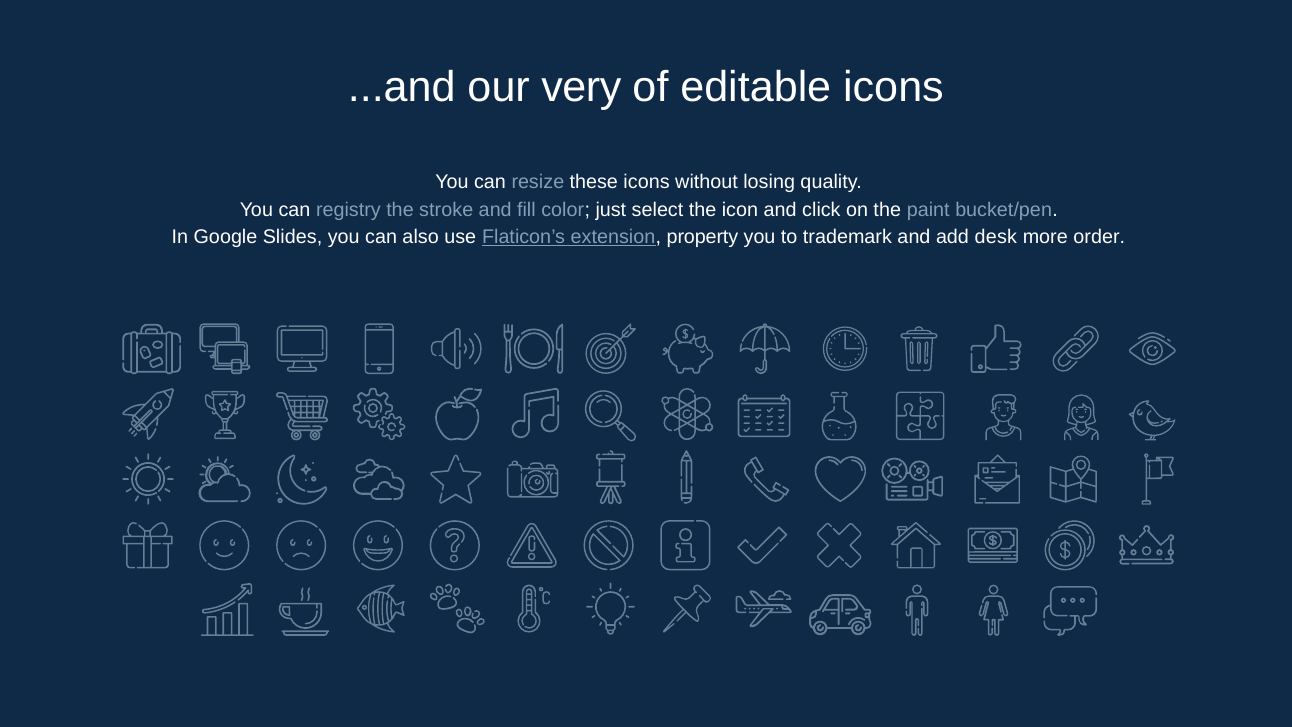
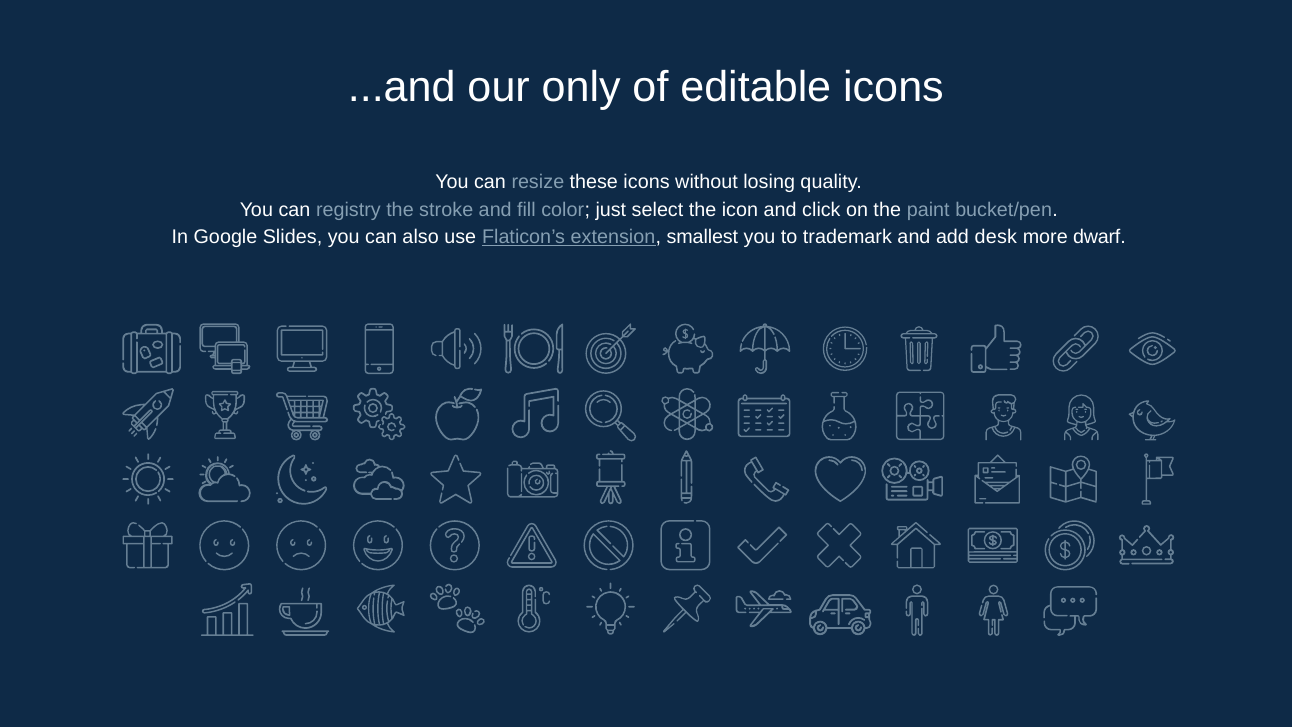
very: very -> only
property: property -> smallest
order: order -> dwarf
